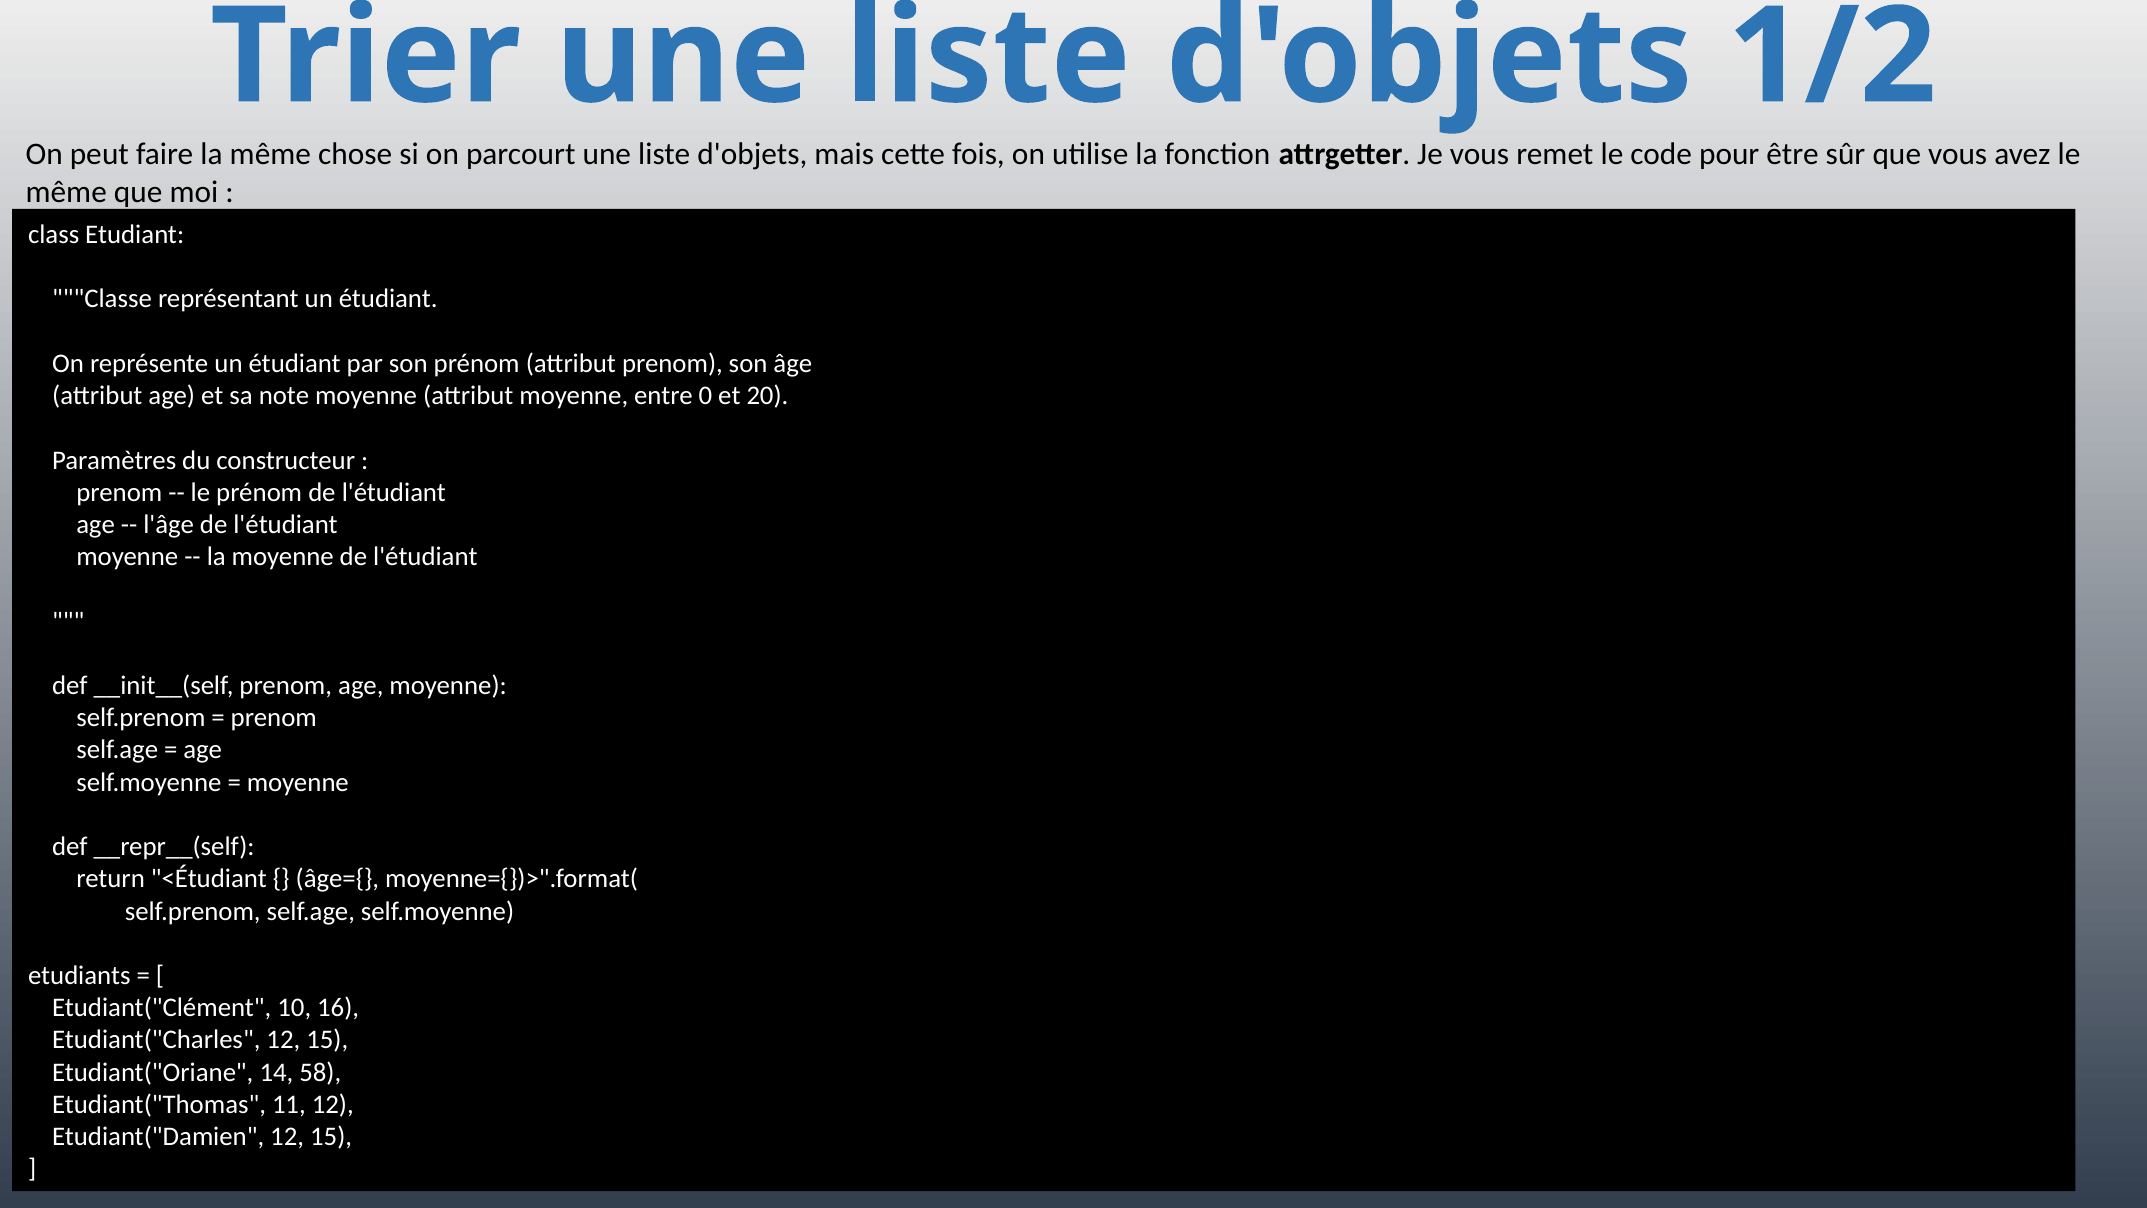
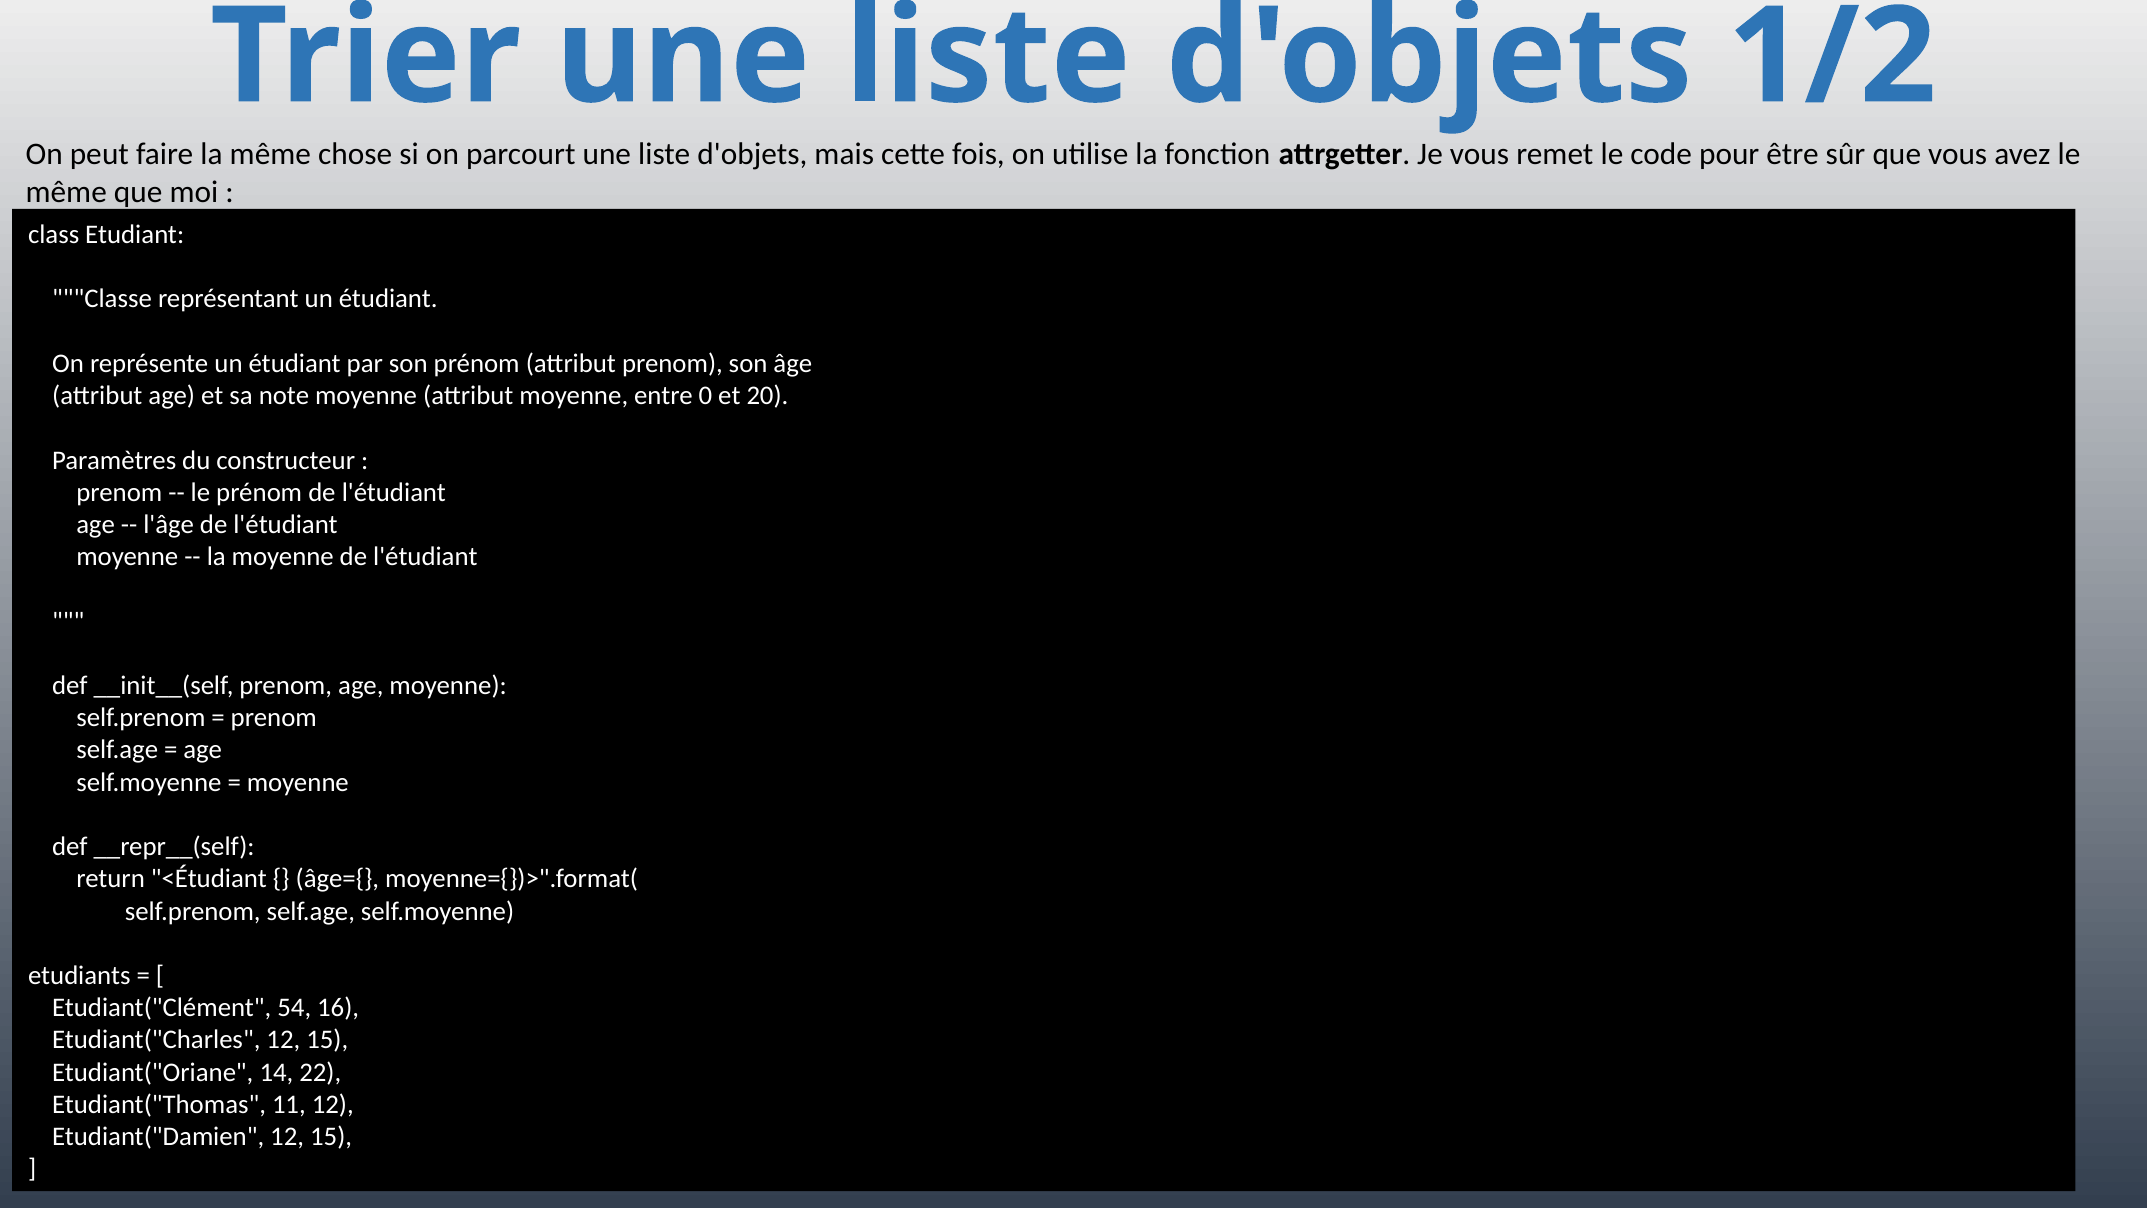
10: 10 -> 54
58: 58 -> 22
